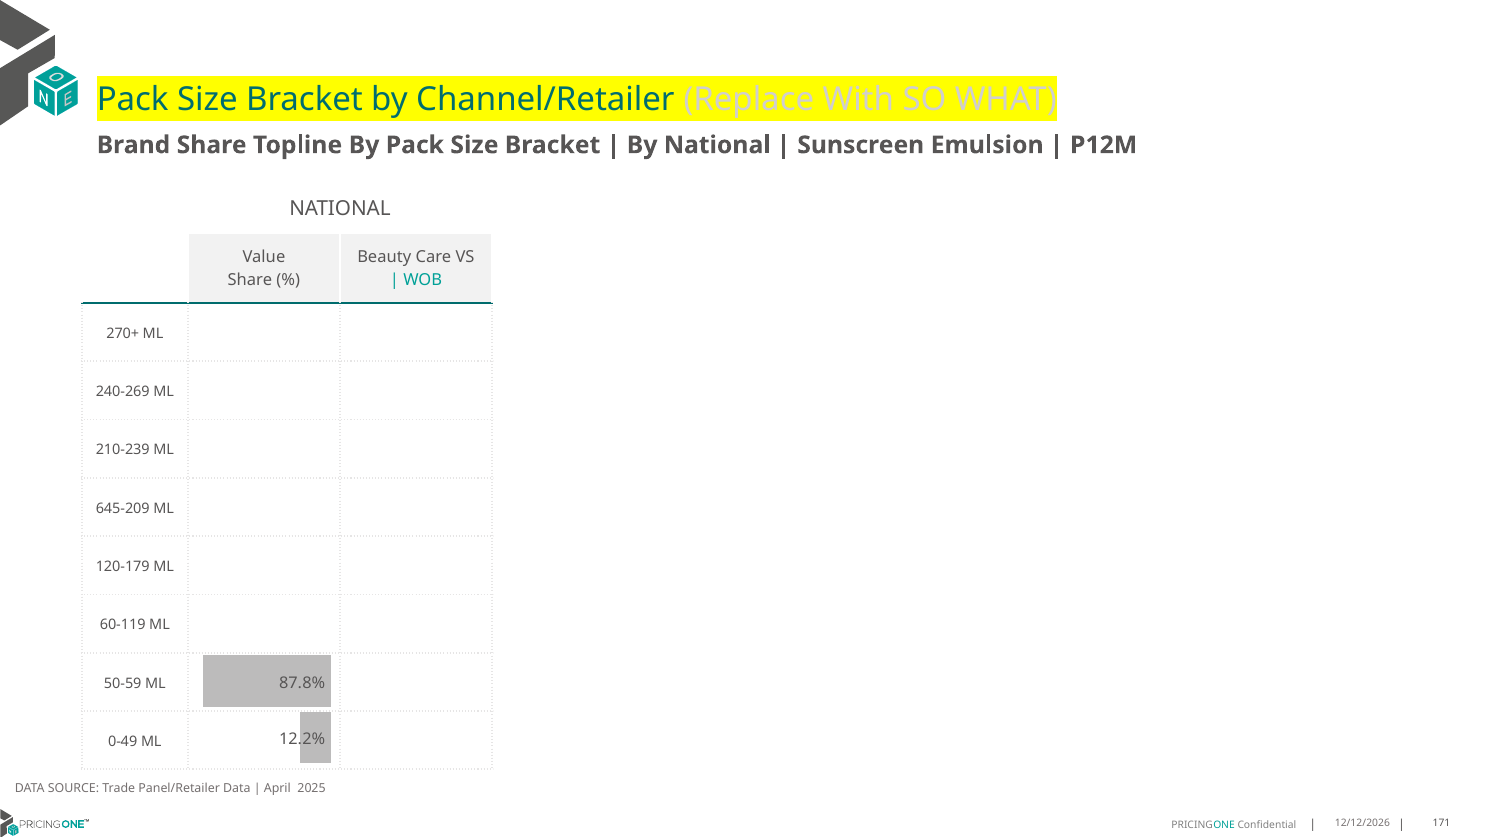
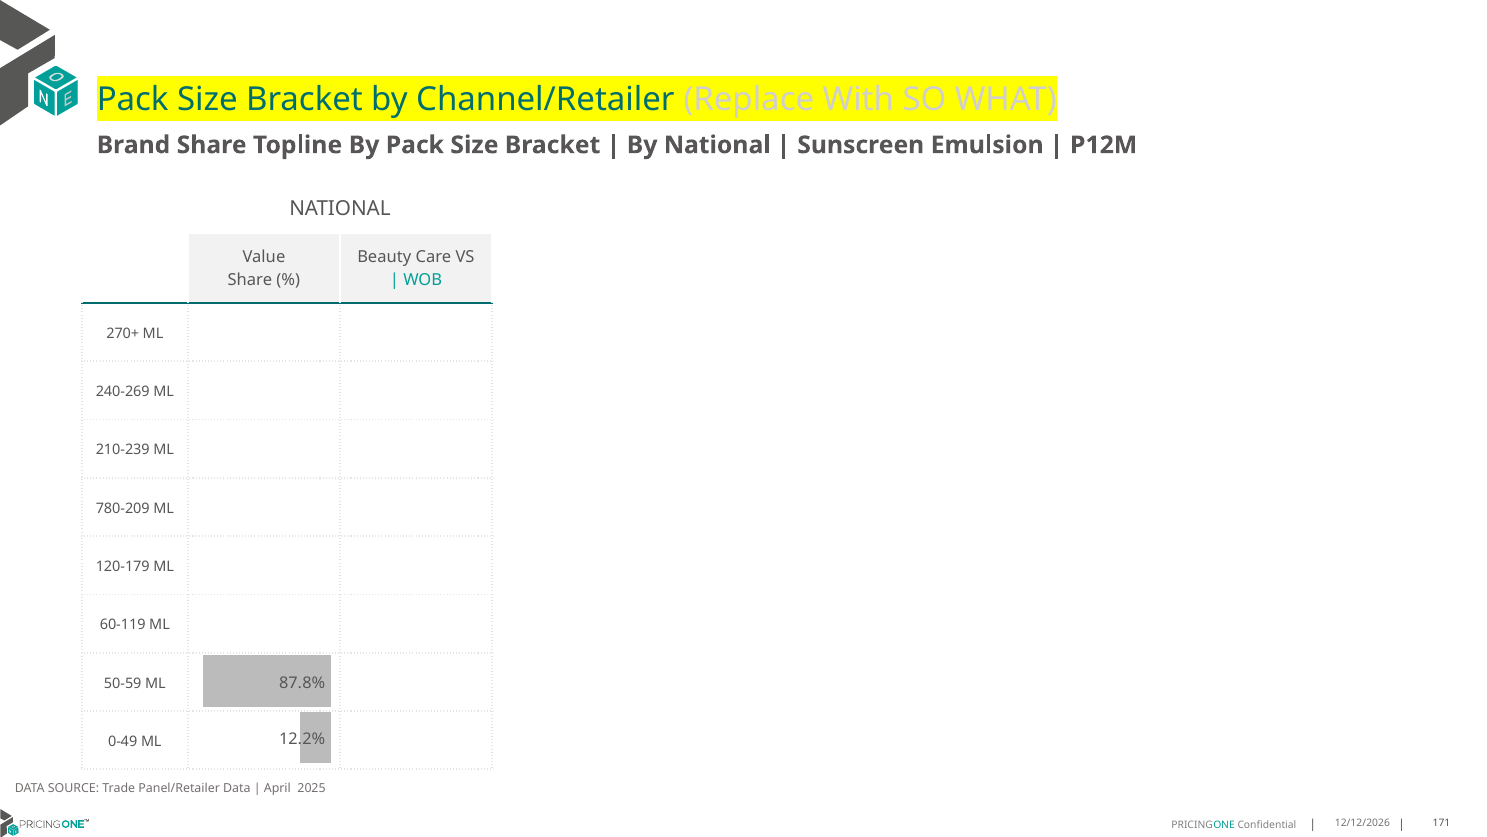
645-209: 645-209 -> 780-209
